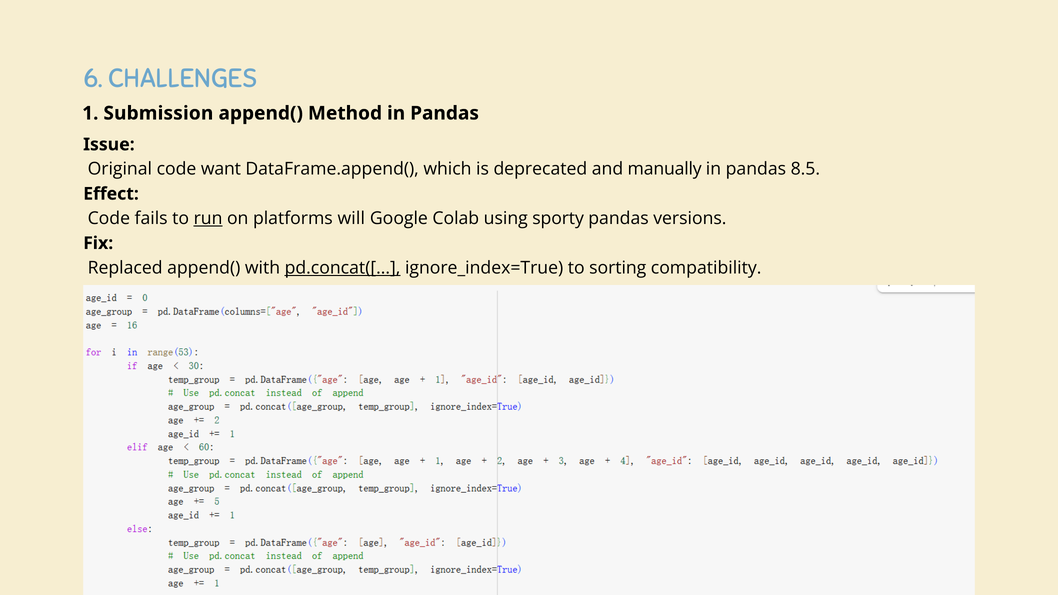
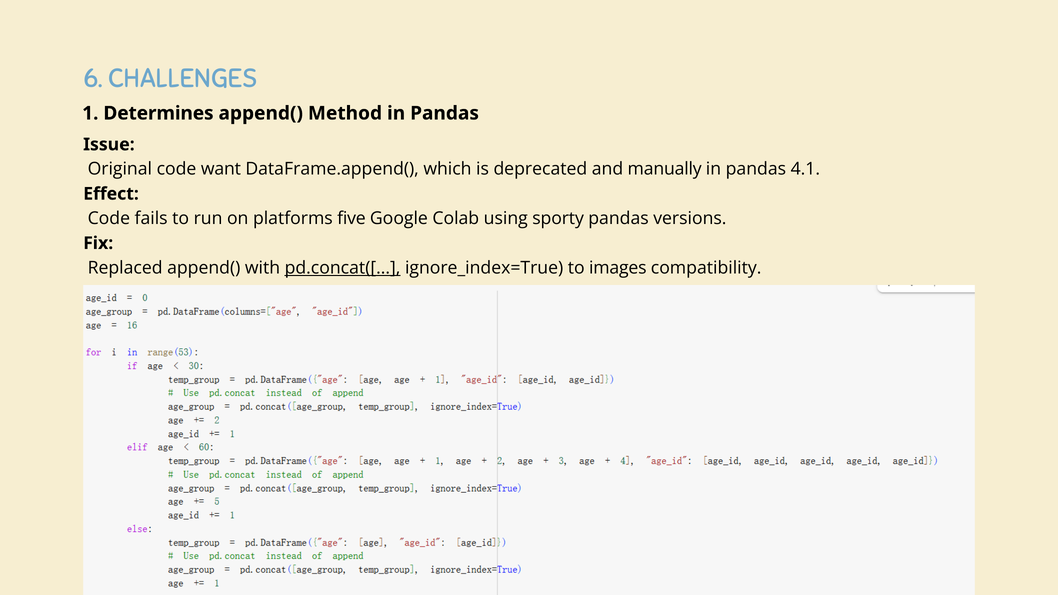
Submission: Submission -> Determines
8.5: 8.5 -> 4.1
run underline: present -> none
will: will -> five
sorting: sorting -> images
